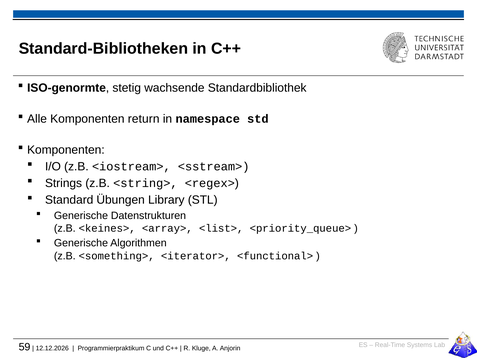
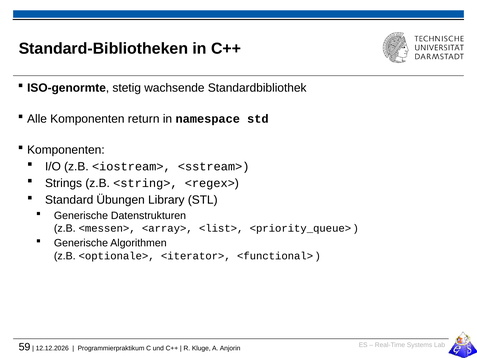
<keines>: <keines> -> <messen>
<something>: <something> -> <optionale>
